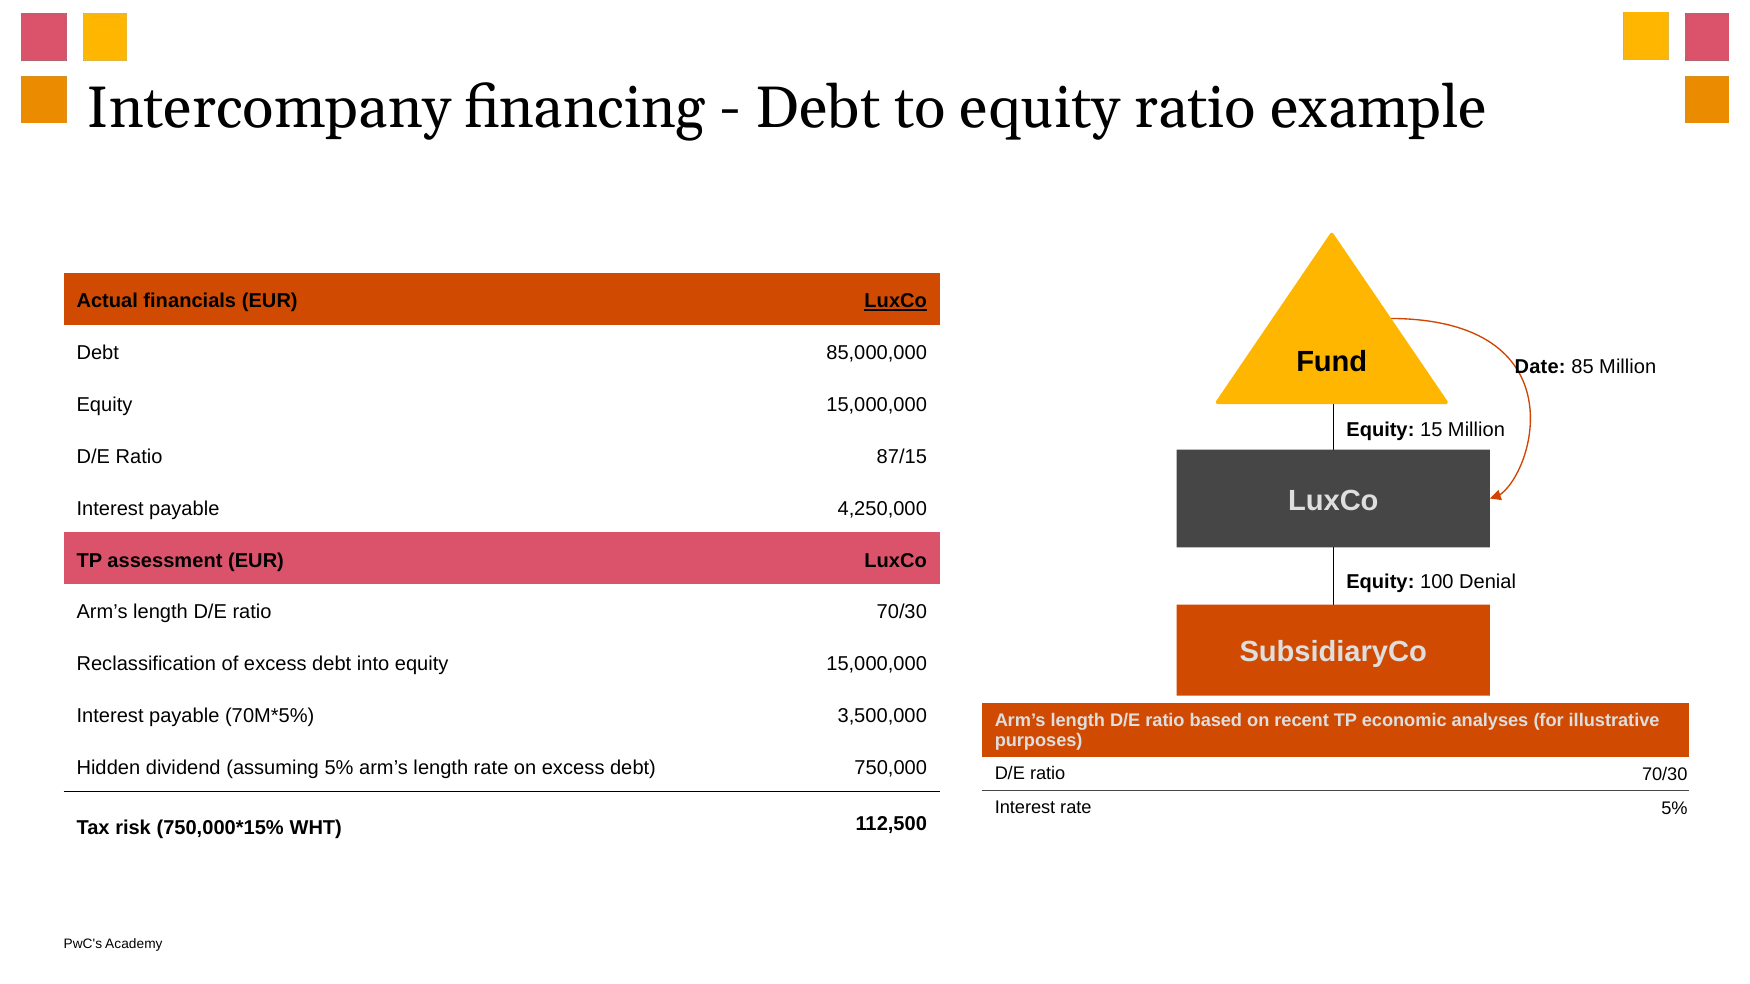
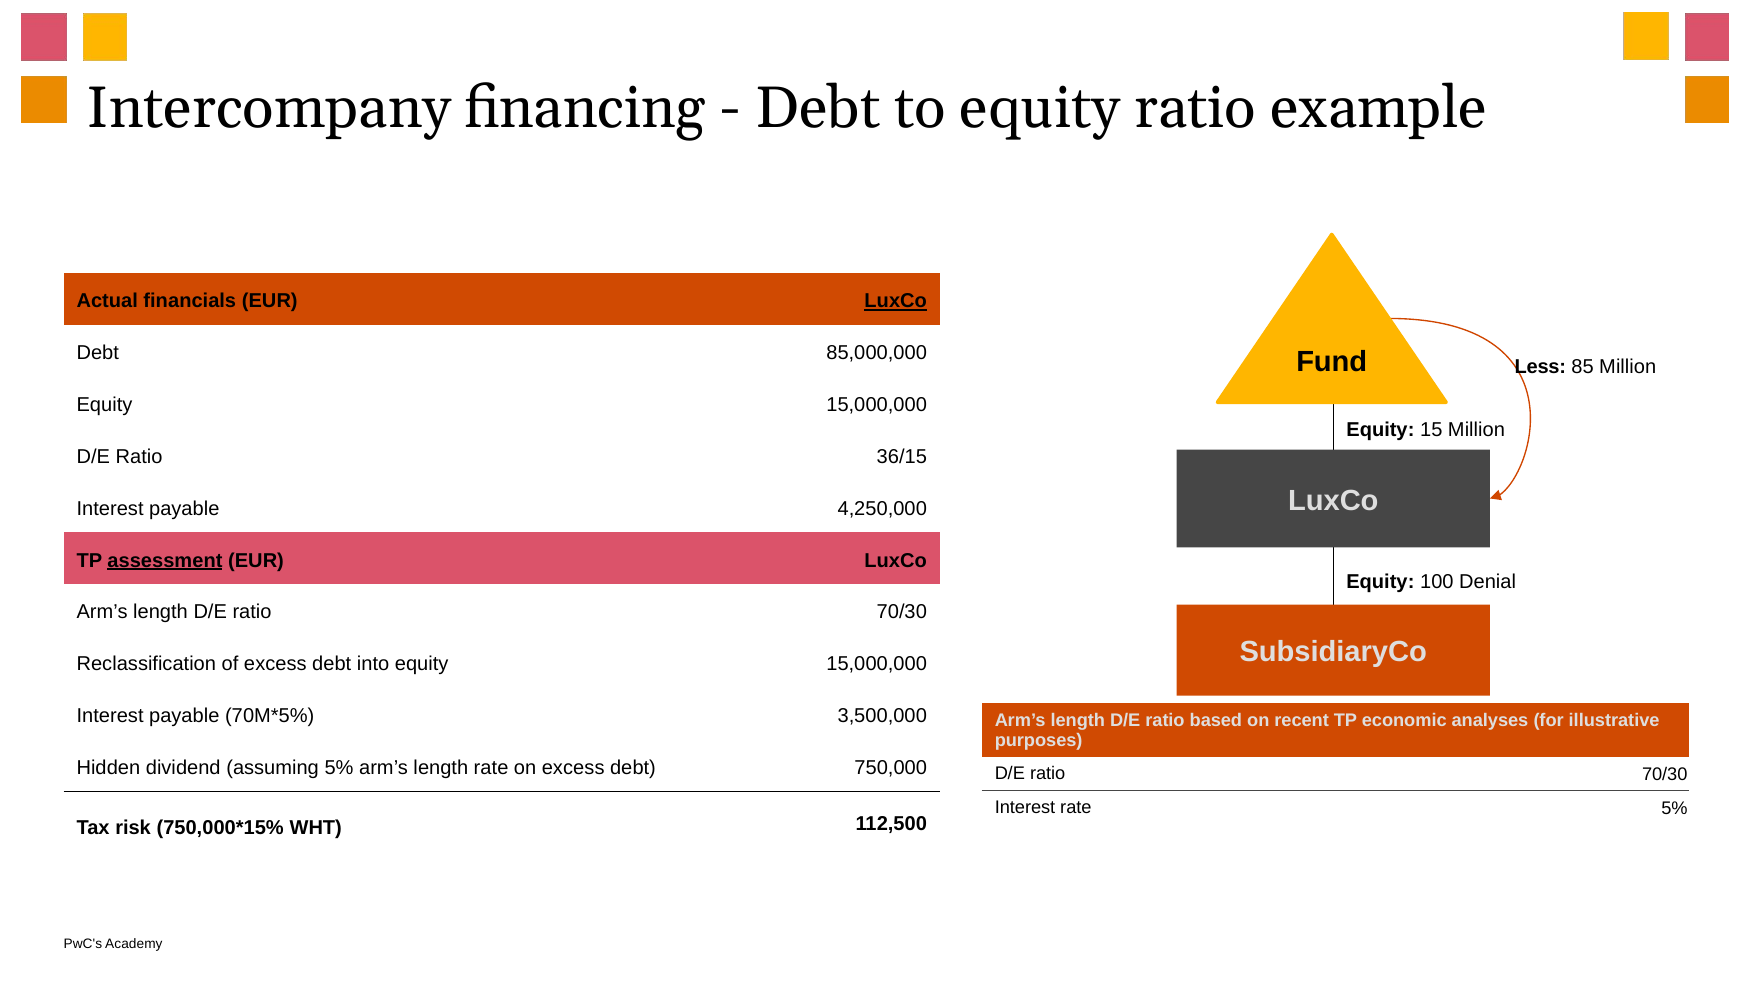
Date: Date -> Less
87/15: 87/15 -> 36/15
assessment underline: none -> present
